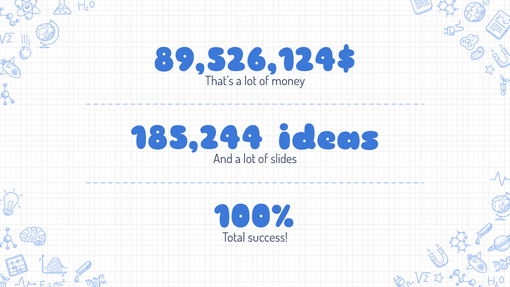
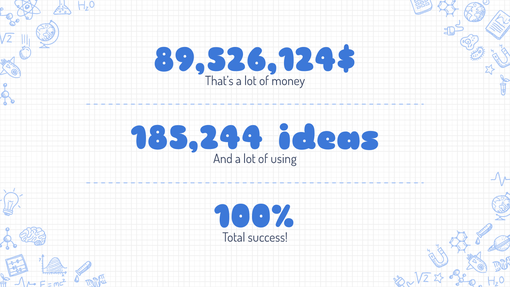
slides: slides -> using
